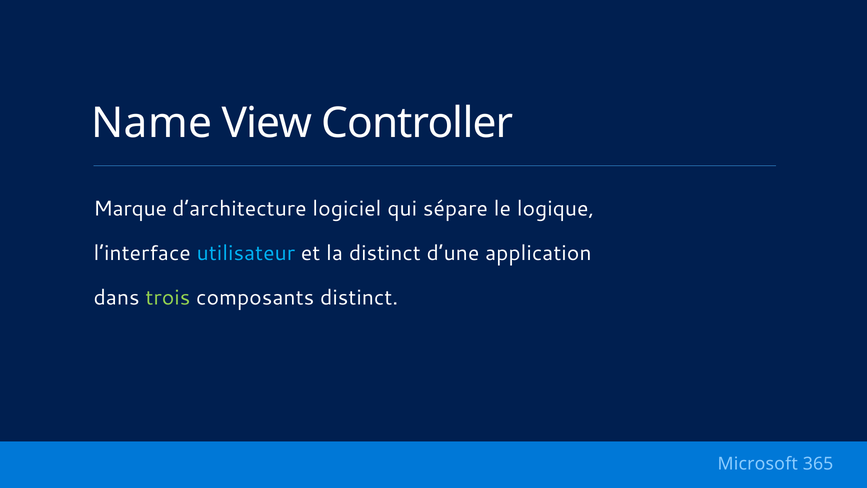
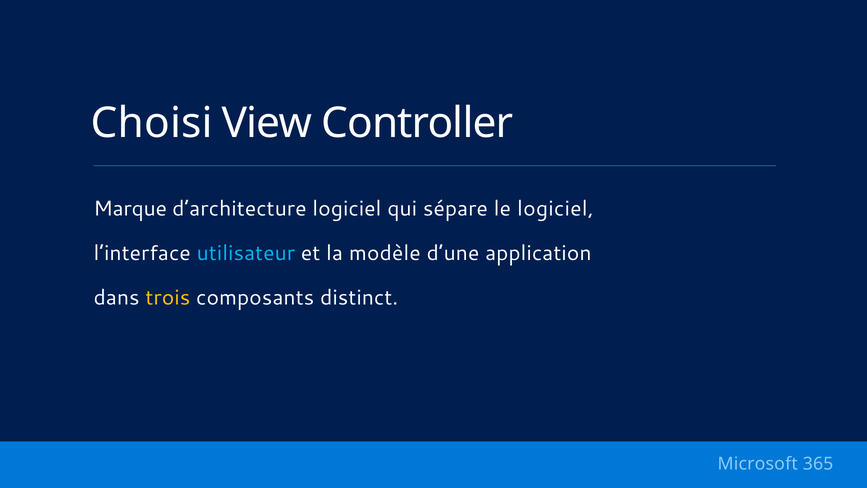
Name: Name -> Choisi
le logique: logique -> logiciel
la distinct: distinct -> modèle
trois colour: light green -> yellow
